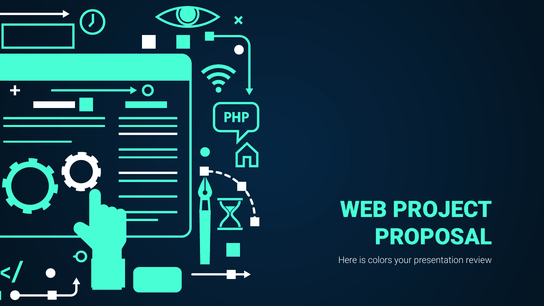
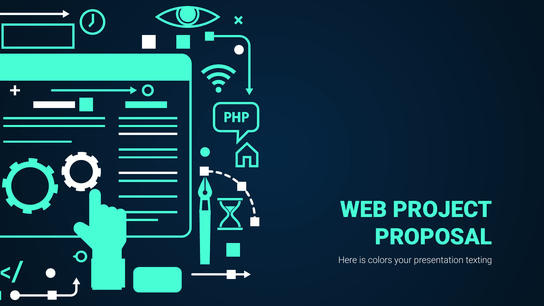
review: review -> texting
